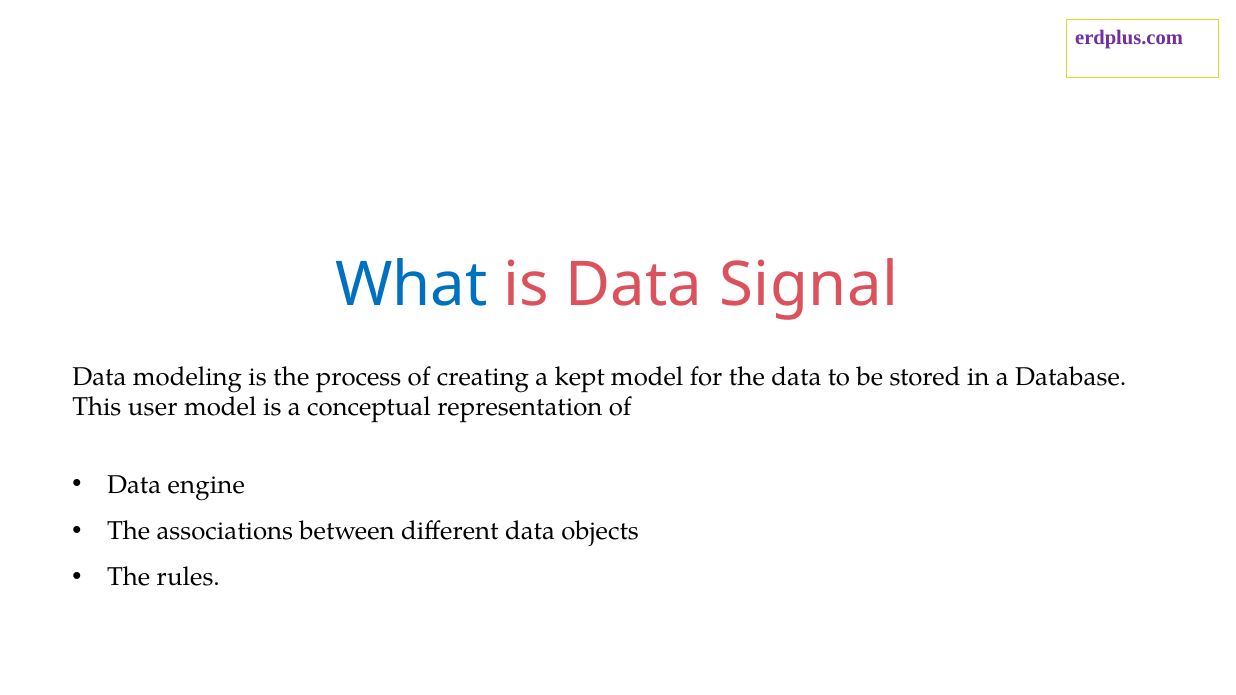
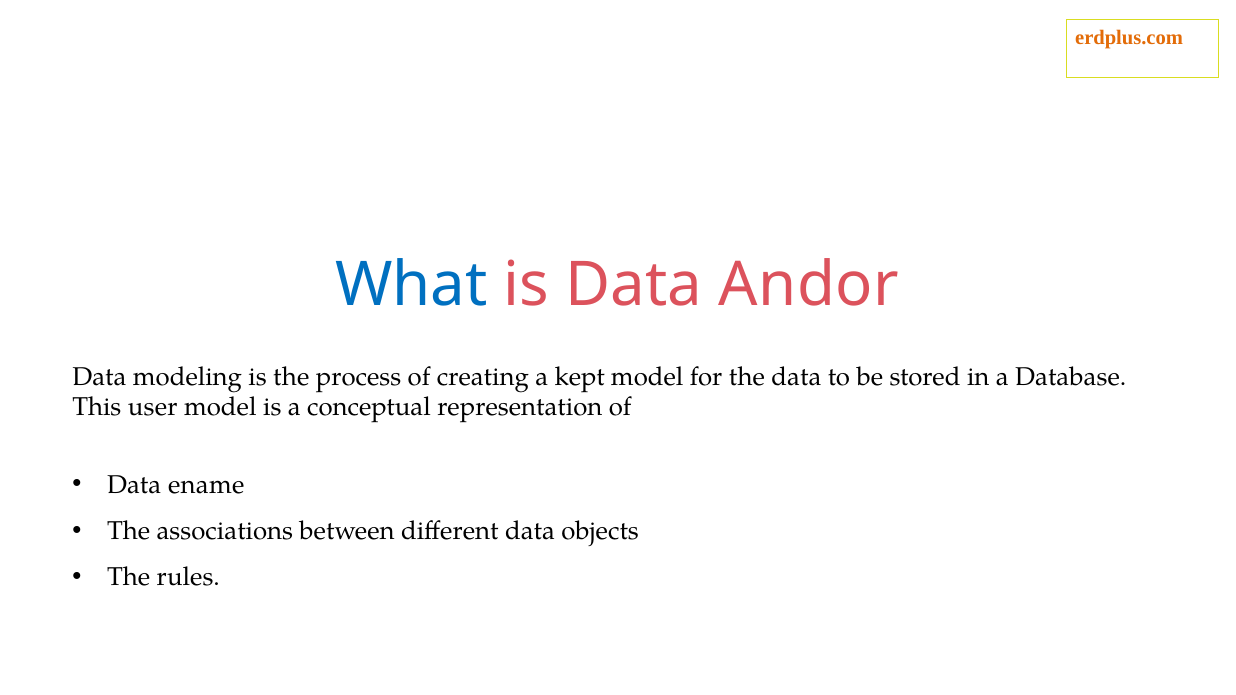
erdplus.com colour: purple -> orange
Signal: Signal -> Andor
engine: engine -> ename
